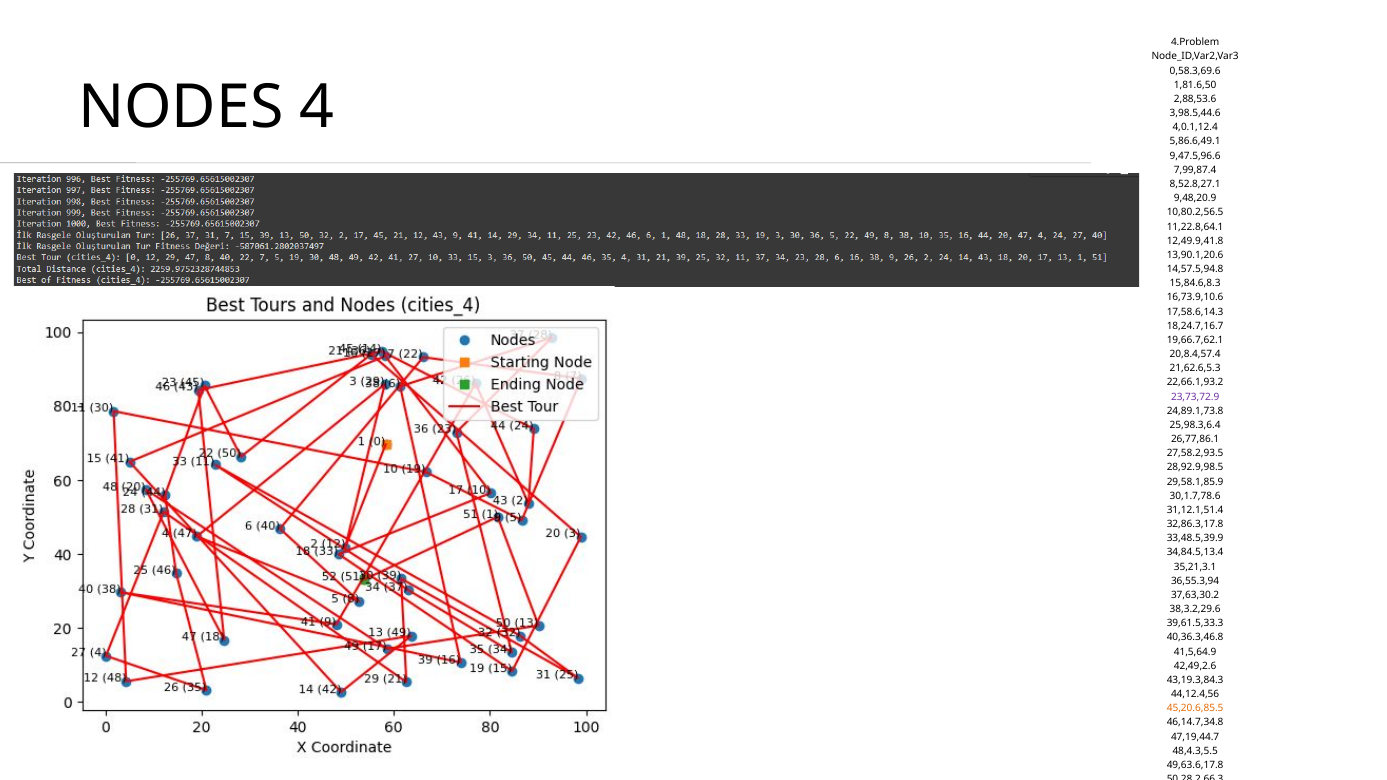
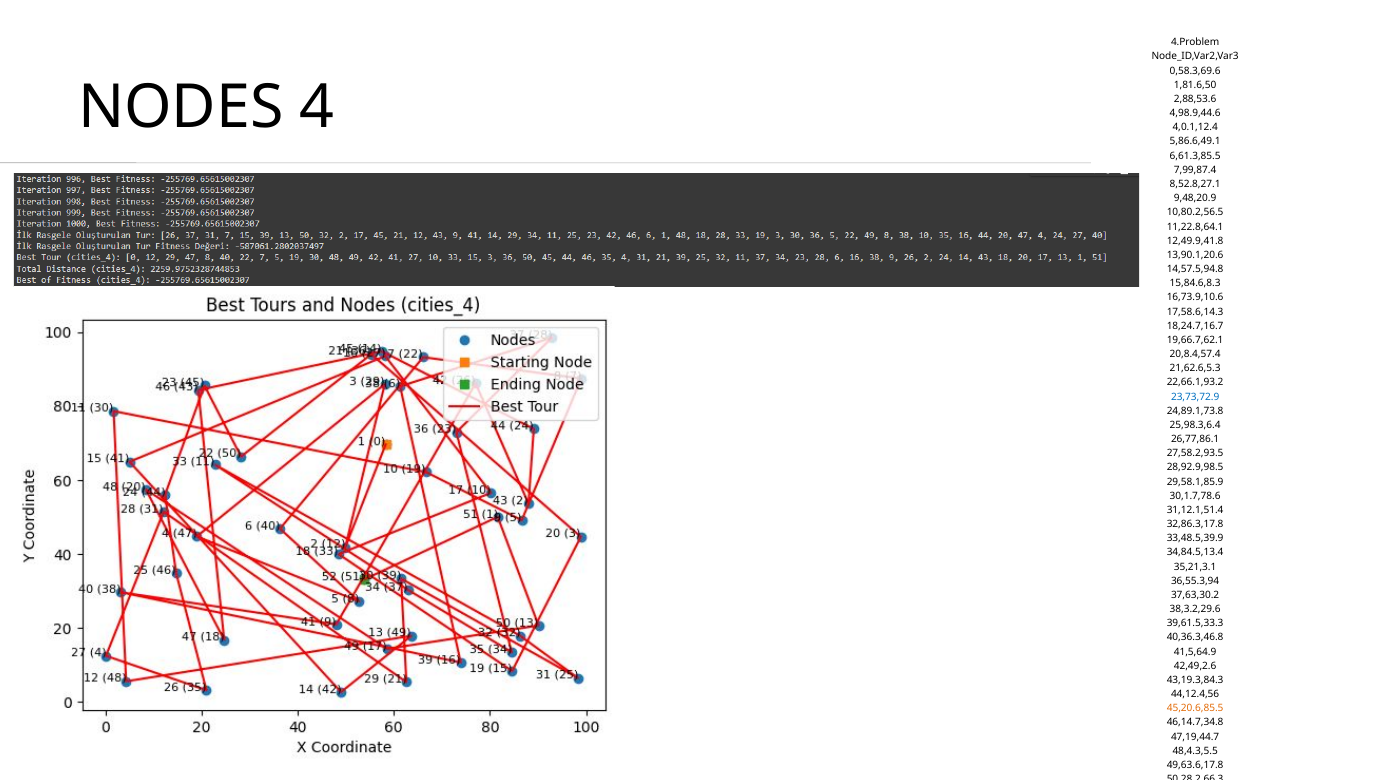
3,98.5,44.6: 3,98.5,44.6 -> 4,98.9,44.6
9,47.5,96.6: 9,47.5,96.6 -> 6,61.3,85.5
23,73,72.9 colour: purple -> blue
